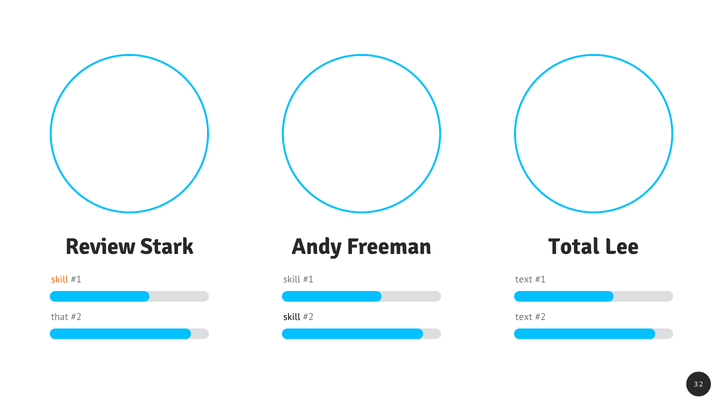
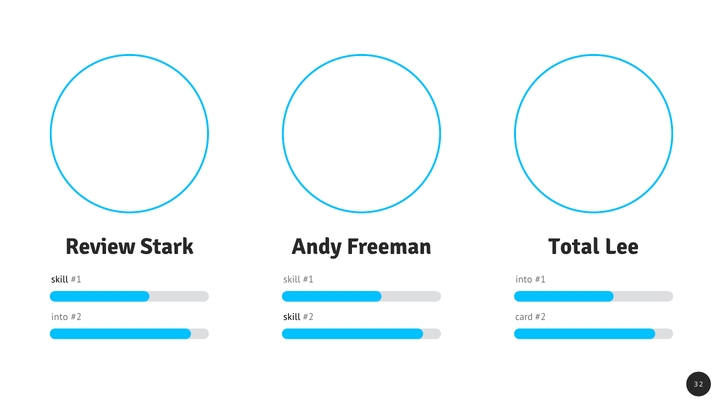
skill at (60, 279) colour: orange -> black
text at (524, 279): text -> into
that at (60, 317): that -> into
text at (524, 317): text -> card
